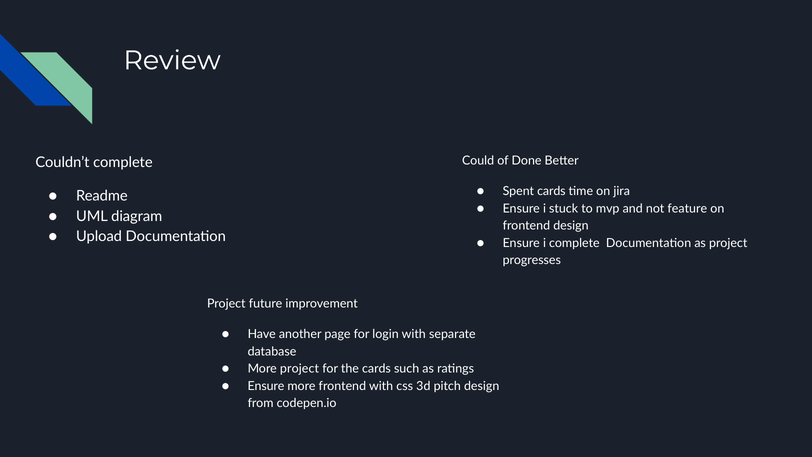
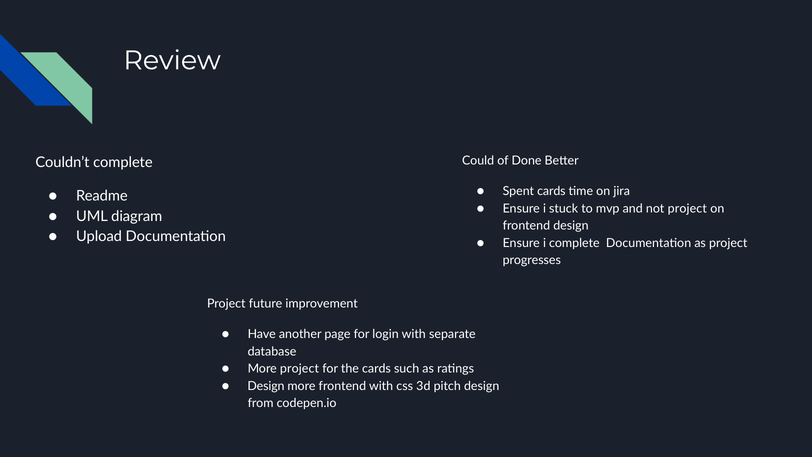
not feature: feature -> project
Ensure at (266, 386): Ensure -> Design
